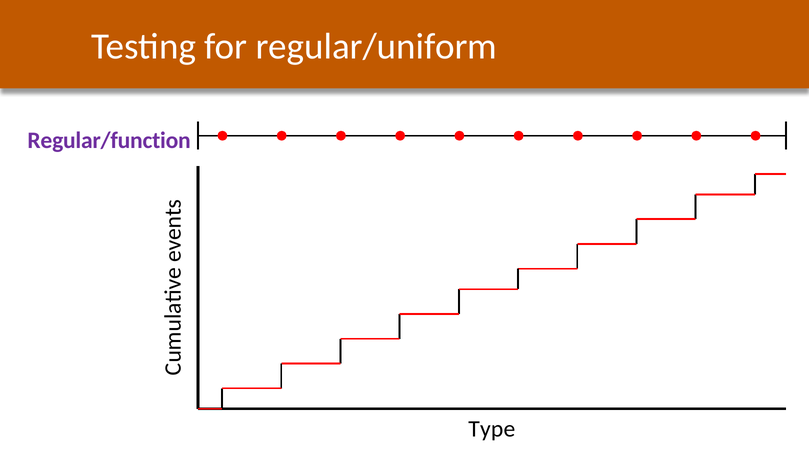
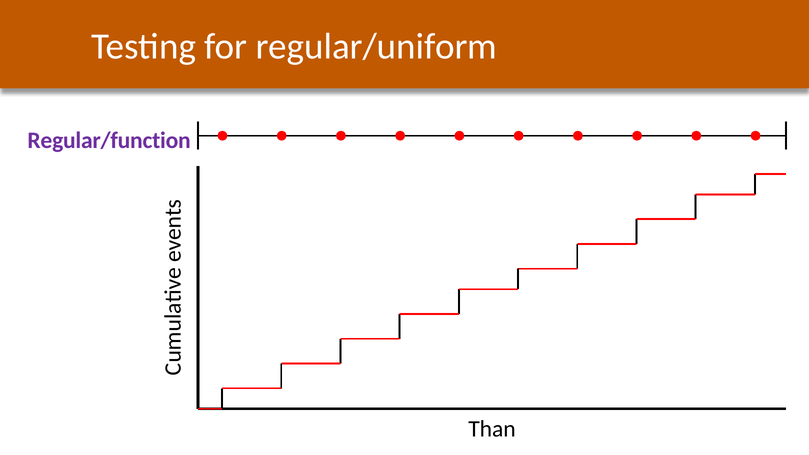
Type: Type -> Than
